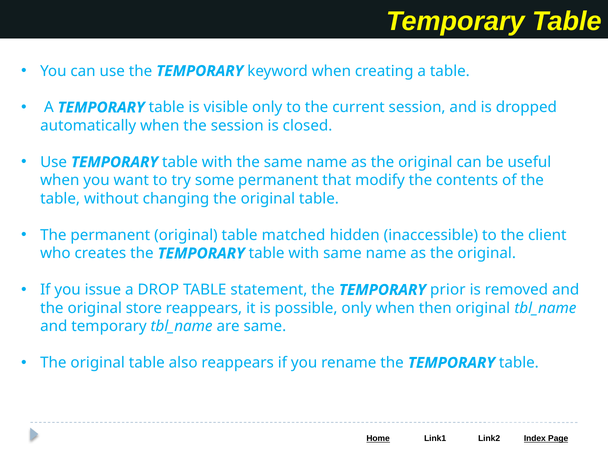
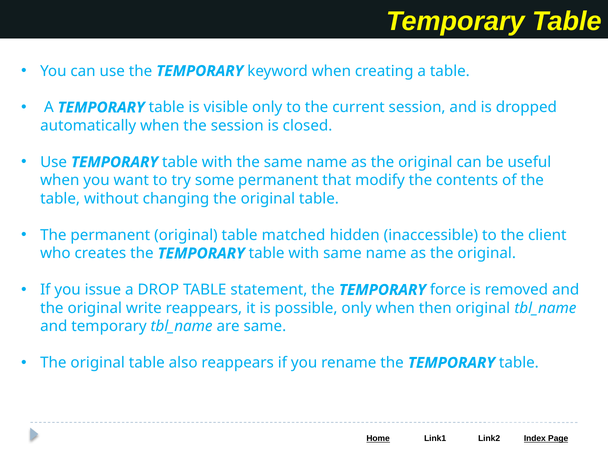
prior: prior -> force
store: store -> write
